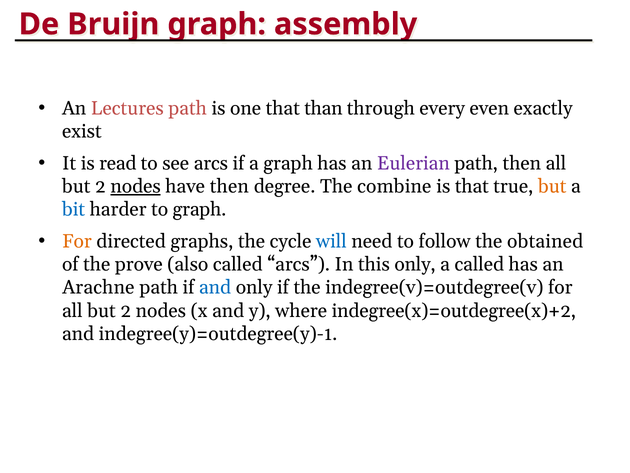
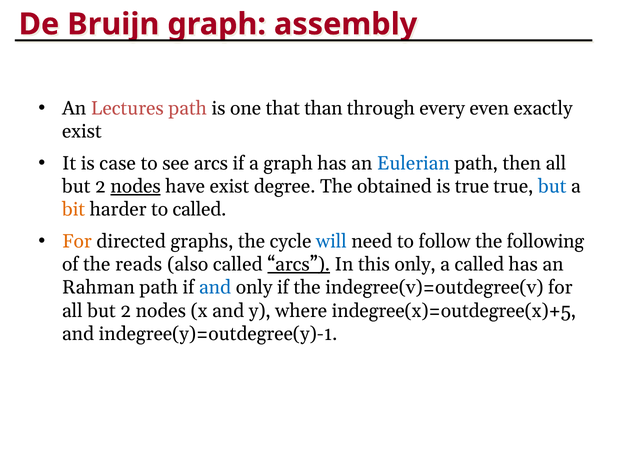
read: read -> case
Eulerian colour: purple -> blue
have then: then -> exist
combine: combine -> obtained
is that: that -> true
but at (552, 186) colour: orange -> blue
bit colour: blue -> orange
to graph: graph -> called
obtained: obtained -> following
prove: prove -> reads
arcs at (299, 264) underline: none -> present
Arachne: Arachne -> Rahman
indegree(x)=outdegree(x)+2: indegree(x)=outdegree(x)+2 -> indegree(x)=outdegree(x)+5
